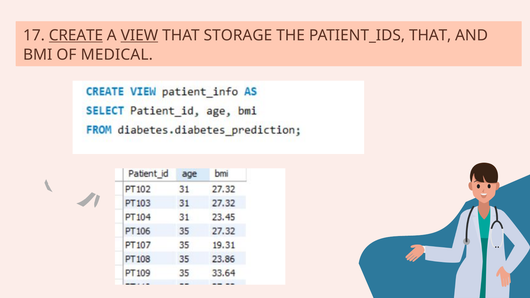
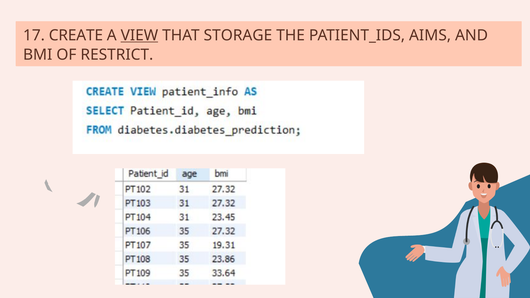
CREATE underline: present -> none
PATIENT_IDS THAT: THAT -> AIMS
MEDICAL: MEDICAL -> RESTRICT
